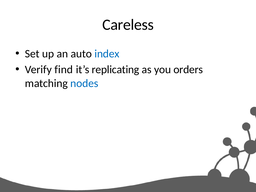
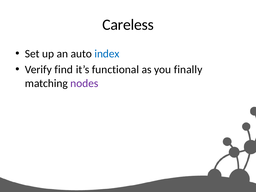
replicating: replicating -> functional
orders: orders -> finally
nodes colour: blue -> purple
